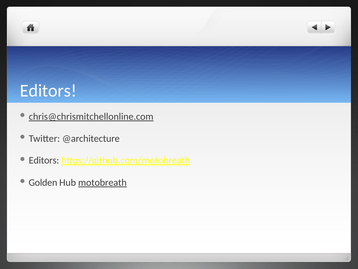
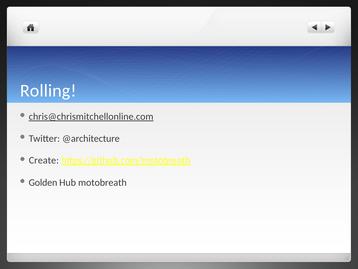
Editors at (48, 90): Editors -> Rolling
Editors at (44, 160): Editors -> Create
motobreath underline: present -> none
